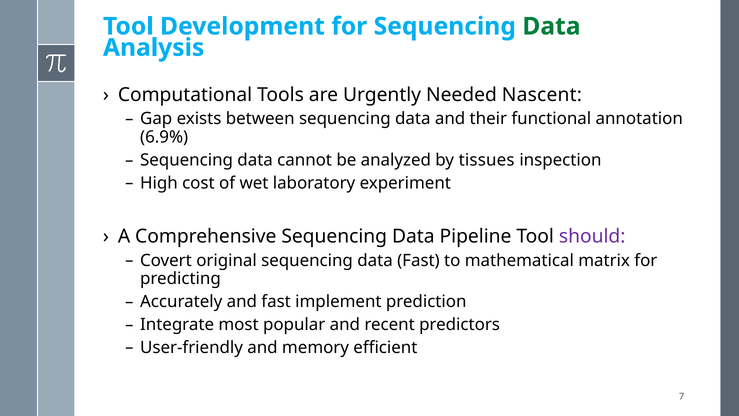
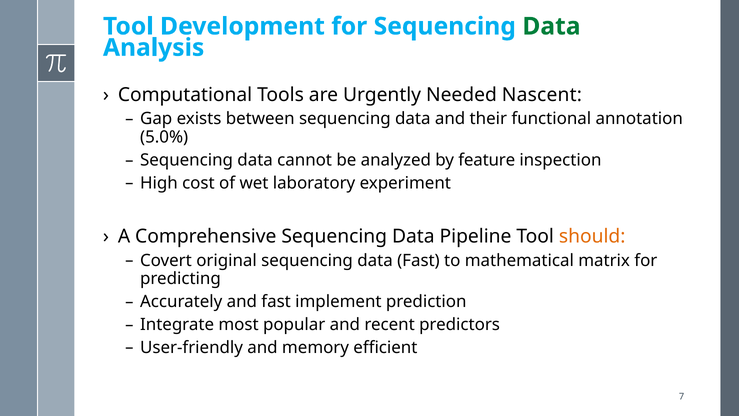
6.9%: 6.9% -> 5.0%
tissues: tissues -> feature
should colour: purple -> orange
